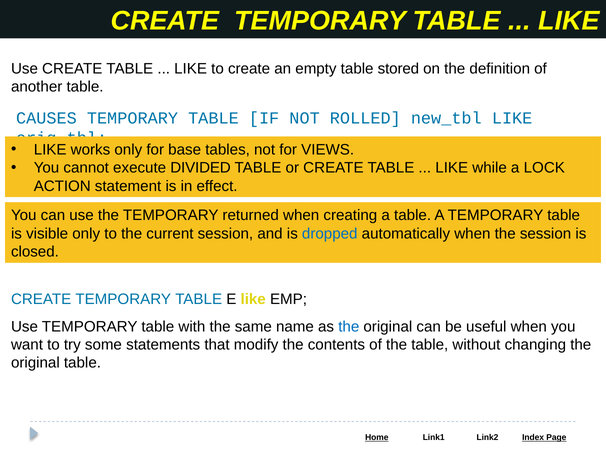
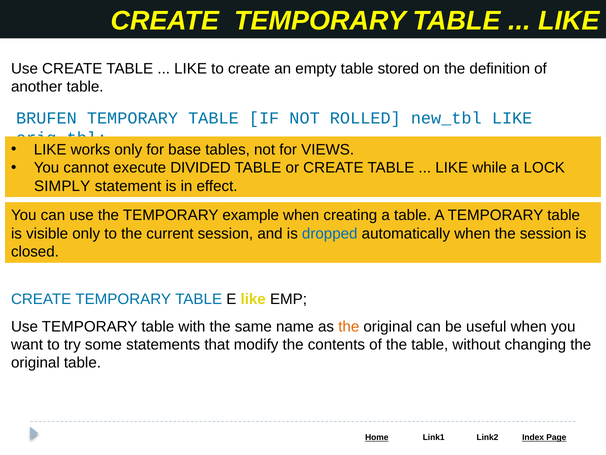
CAUSES: CAUSES -> BRUFEN
ACTION: ACTION -> SIMPLY
returned: returned -> example
the at (349, 326) colour: blue -> orange
